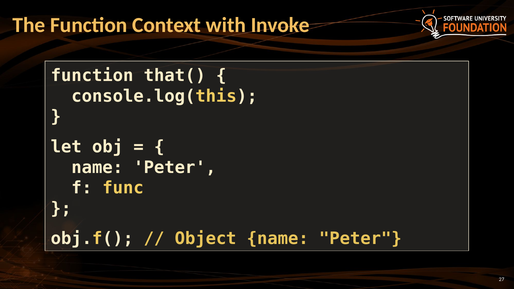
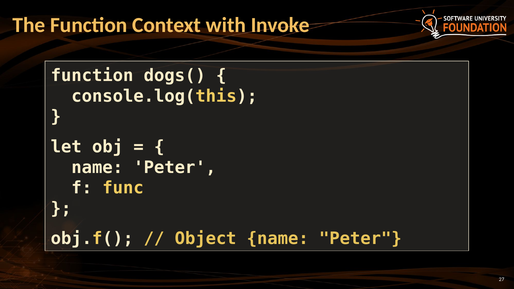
that(: that( -> dogs(
